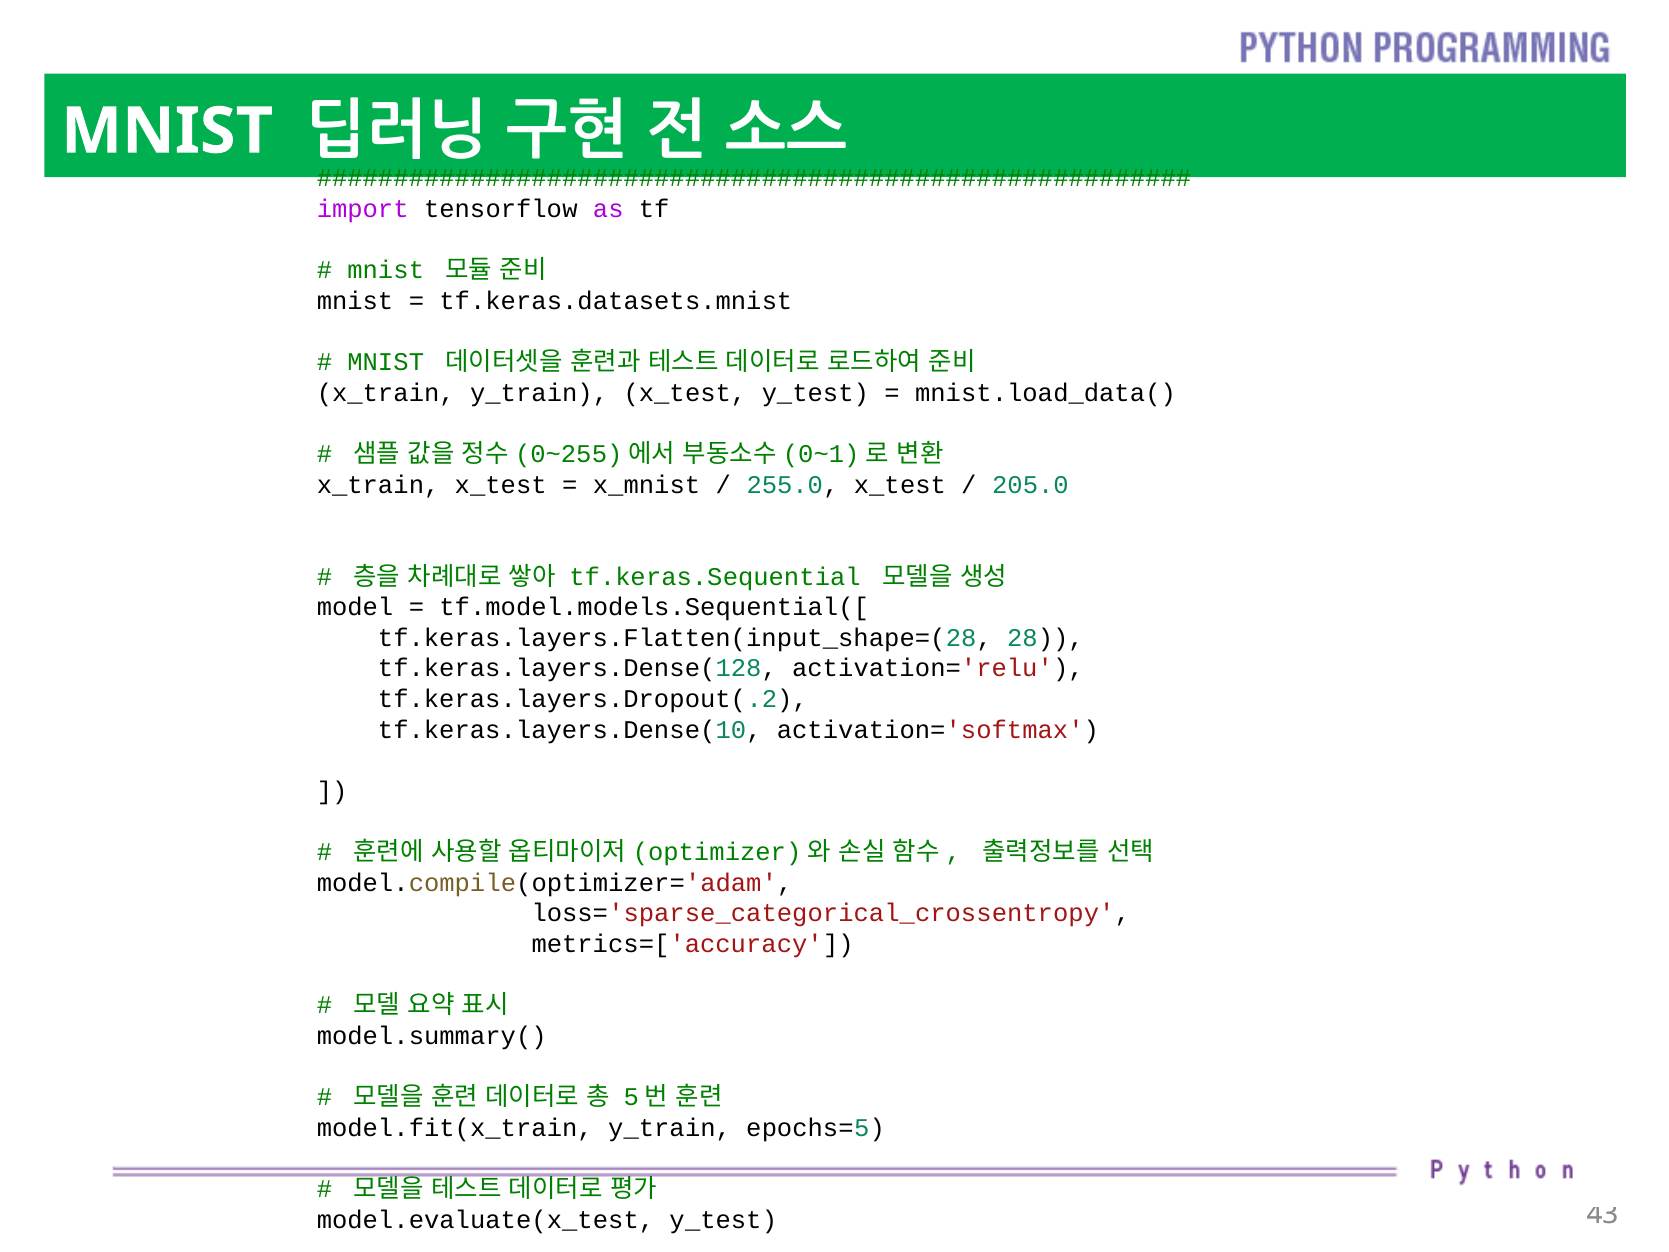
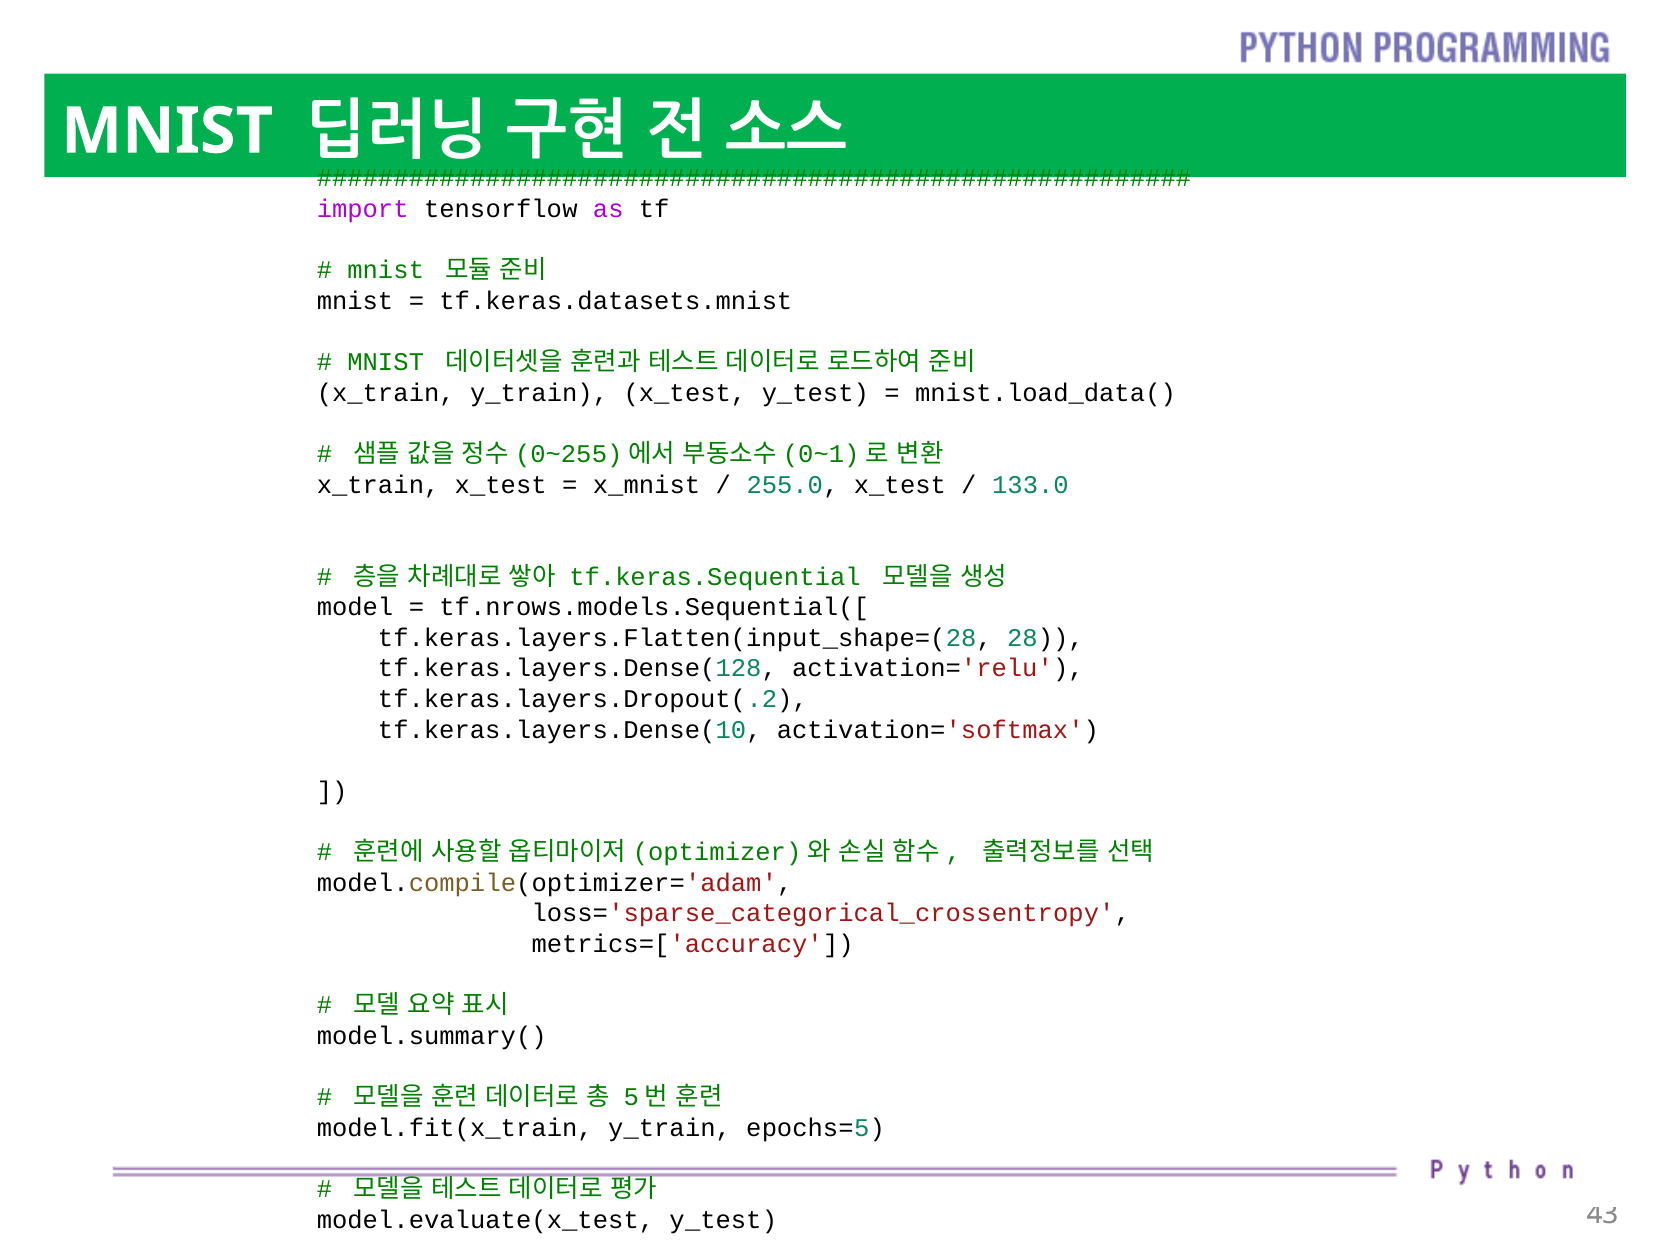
205.0: 205.0 -> 133.0
tf.model.models.Sequential([: tf.model.models.Sequential([ -> tf.nrows.models.Sequential([
